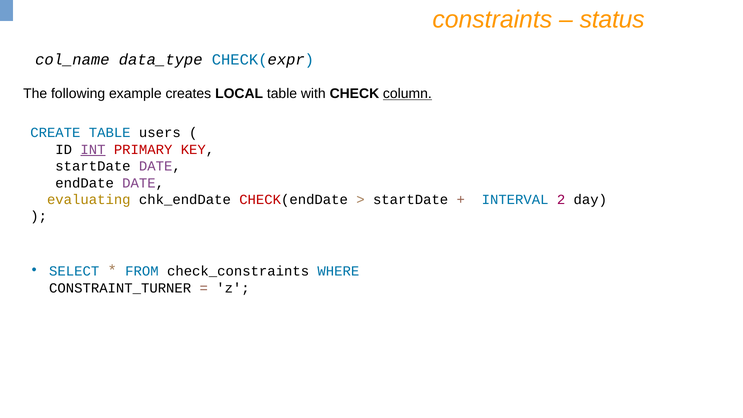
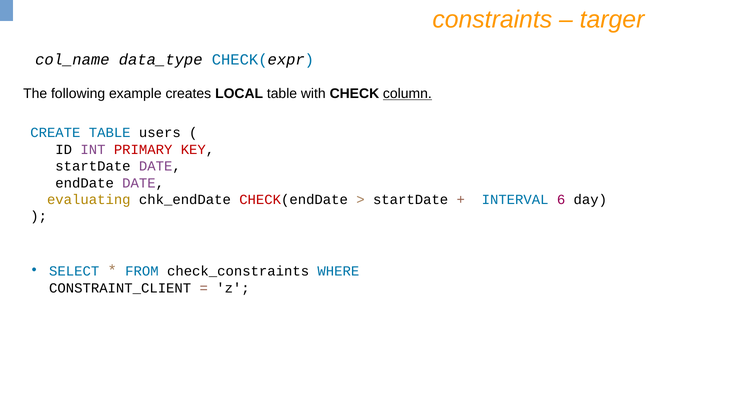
status: status -> targer
INT underline: present -> none
2: 2 -> 6
CONSTRAINT_TURNER: CONSTRAINT_TURNER -> CONSTRAINT_CLIENT
